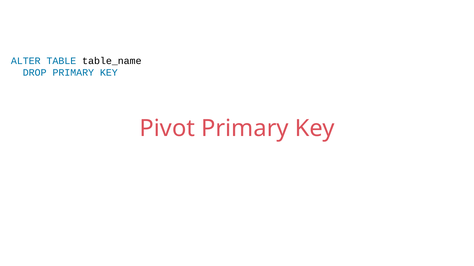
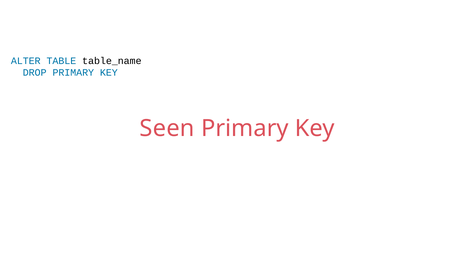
Pivot: Pivot -> Seen
